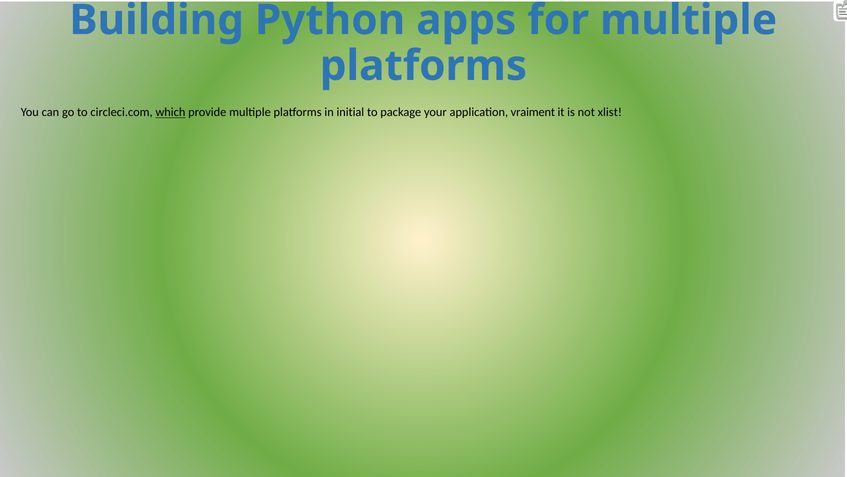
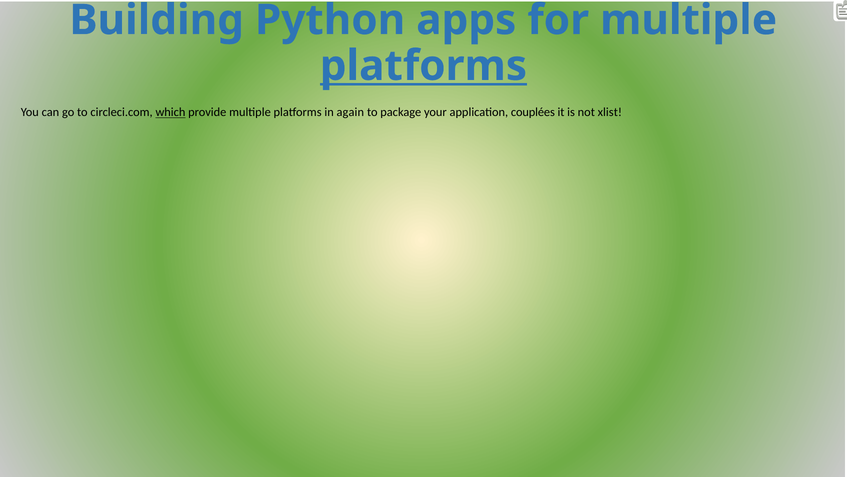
platforms at (423, 66) underline: none -> present
initial: initial -> again
vraiment: vraiment -> couplées
